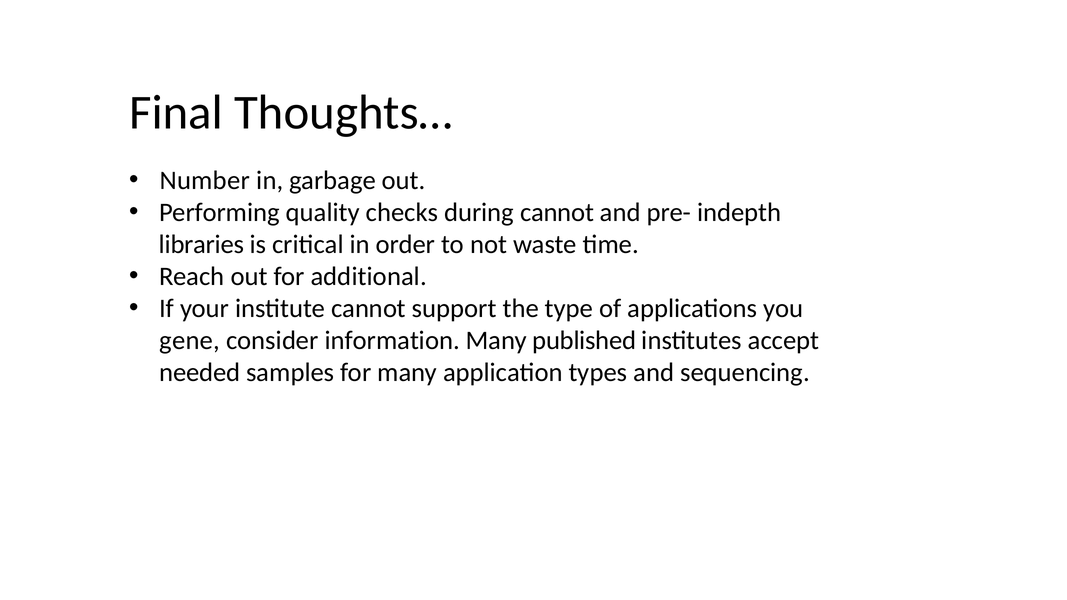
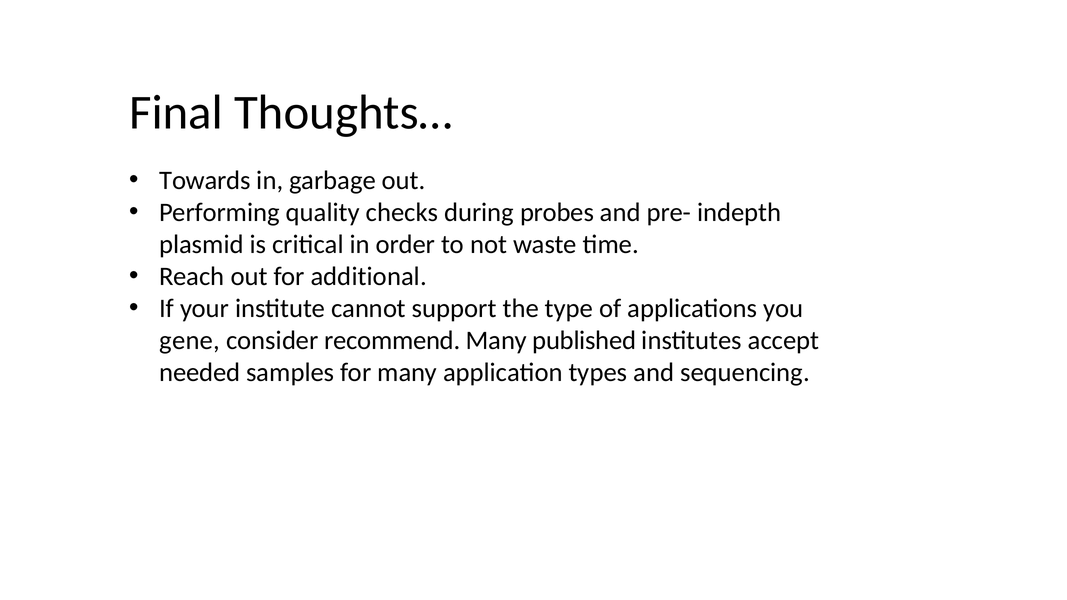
Number: Number -> Towards
during cannot: cannot -> probes
libraries: libraries -> plasmid
information: information -> recommend
